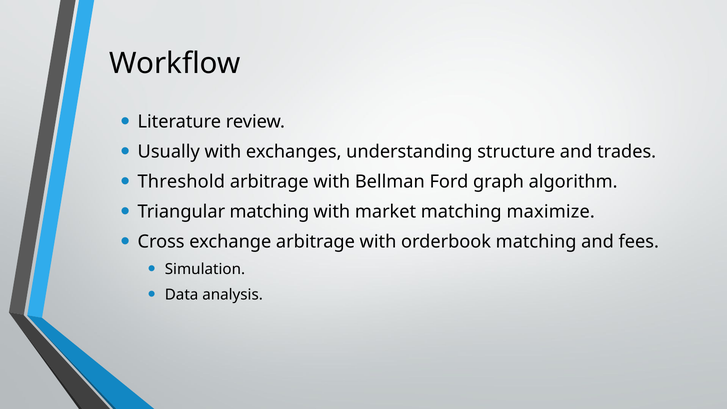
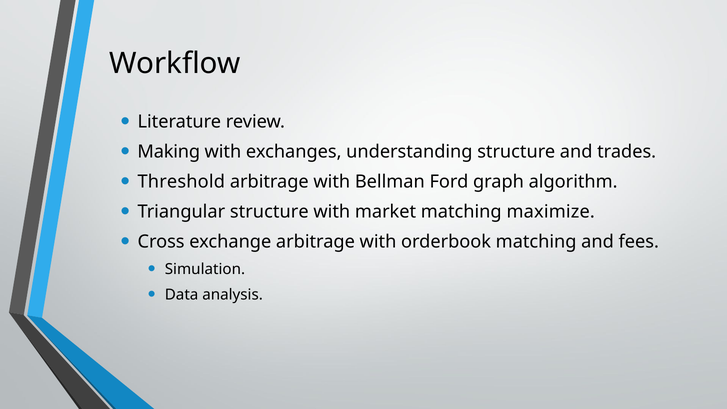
Usually: Usually -> Making
Triangular matching: matching -> structure
